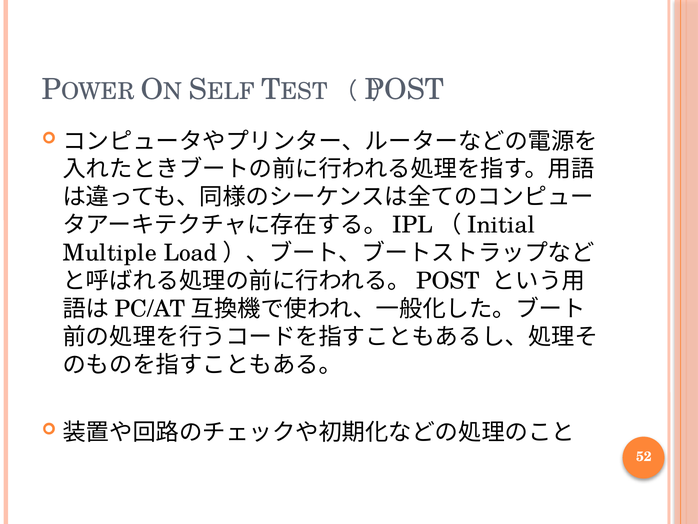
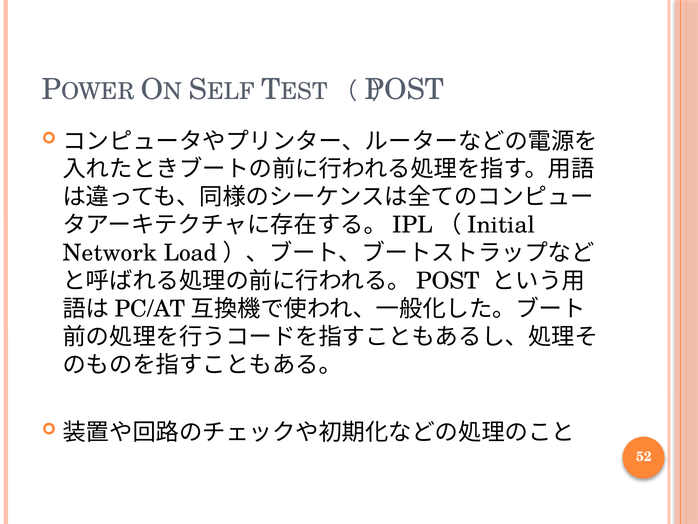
Multiple: Multiple -> Network
